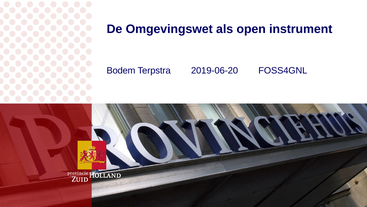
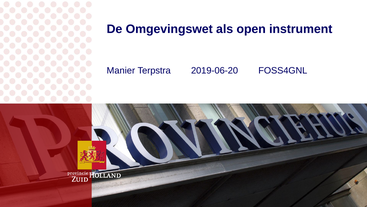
Bodem: Bodem -> Manier
